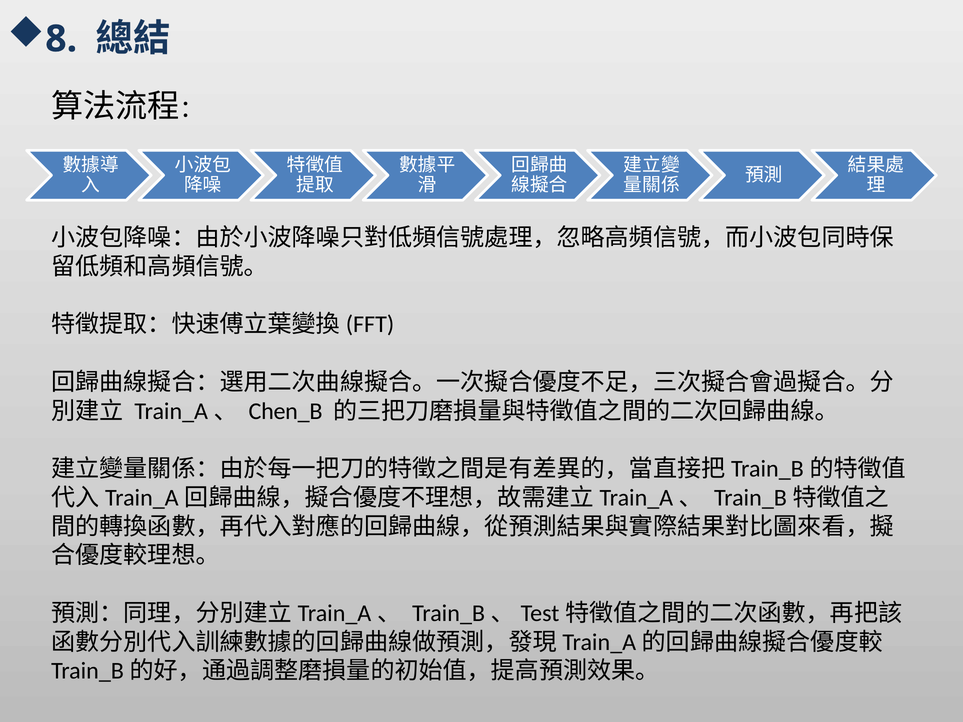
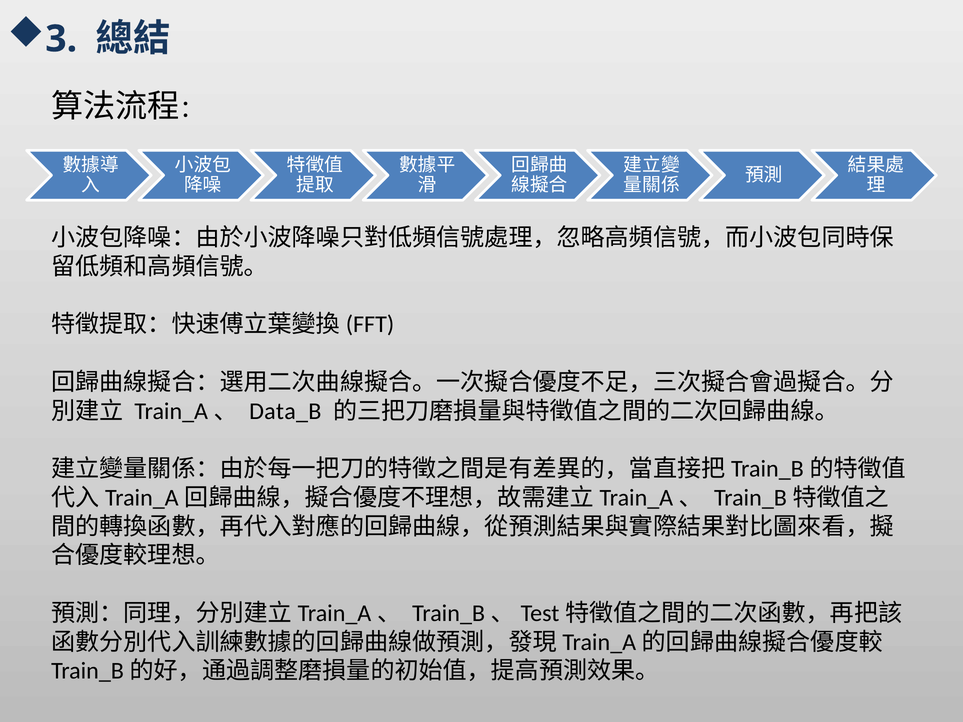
8: 8 -> 3
Chen_B: Chen_B -> Data_B
